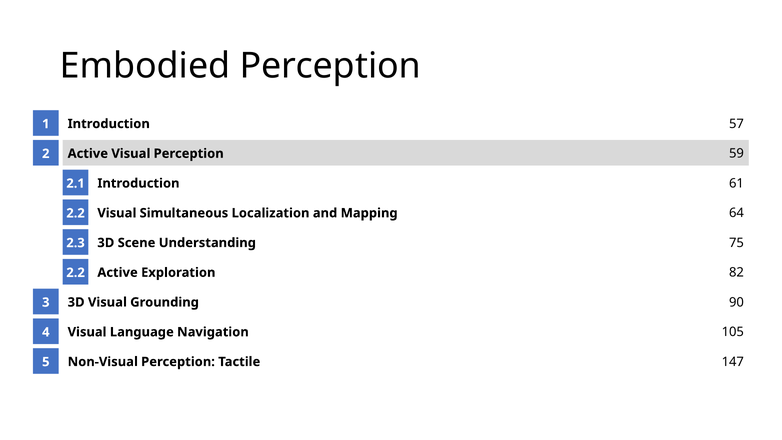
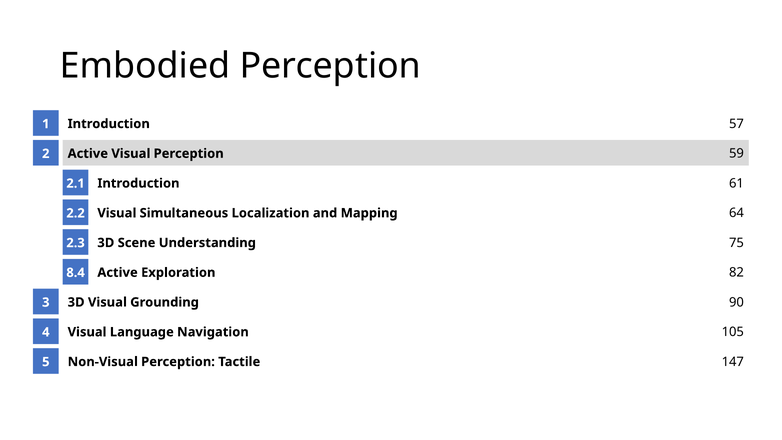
2.2 at (76, 273): 2.2 -> 8.4
